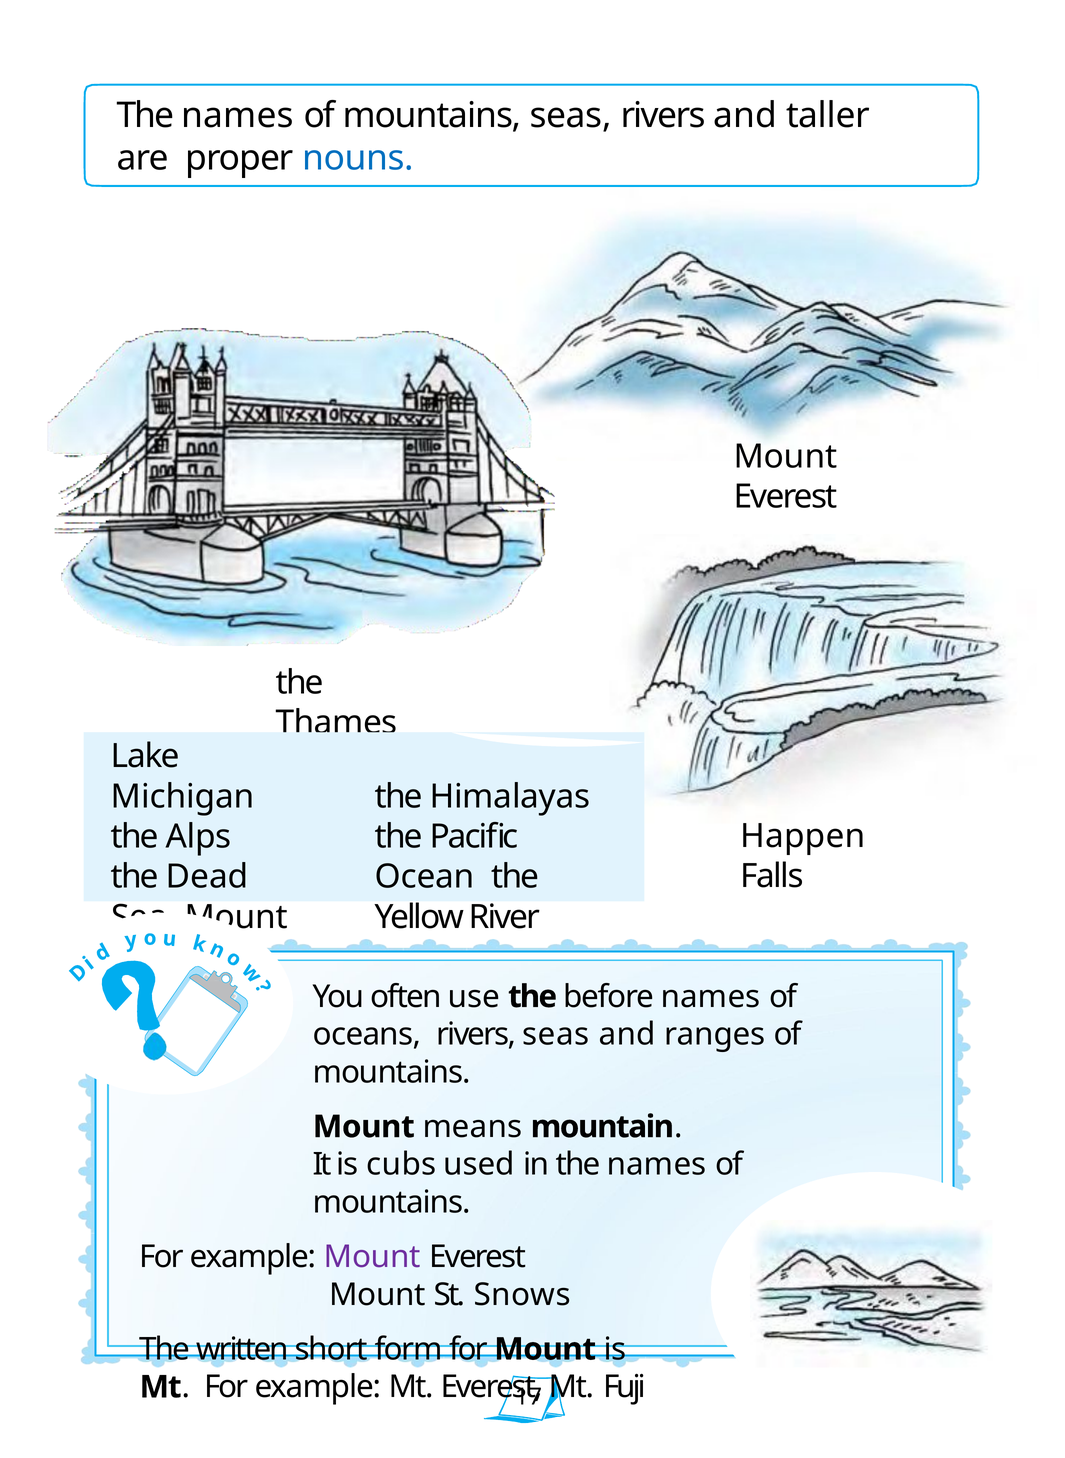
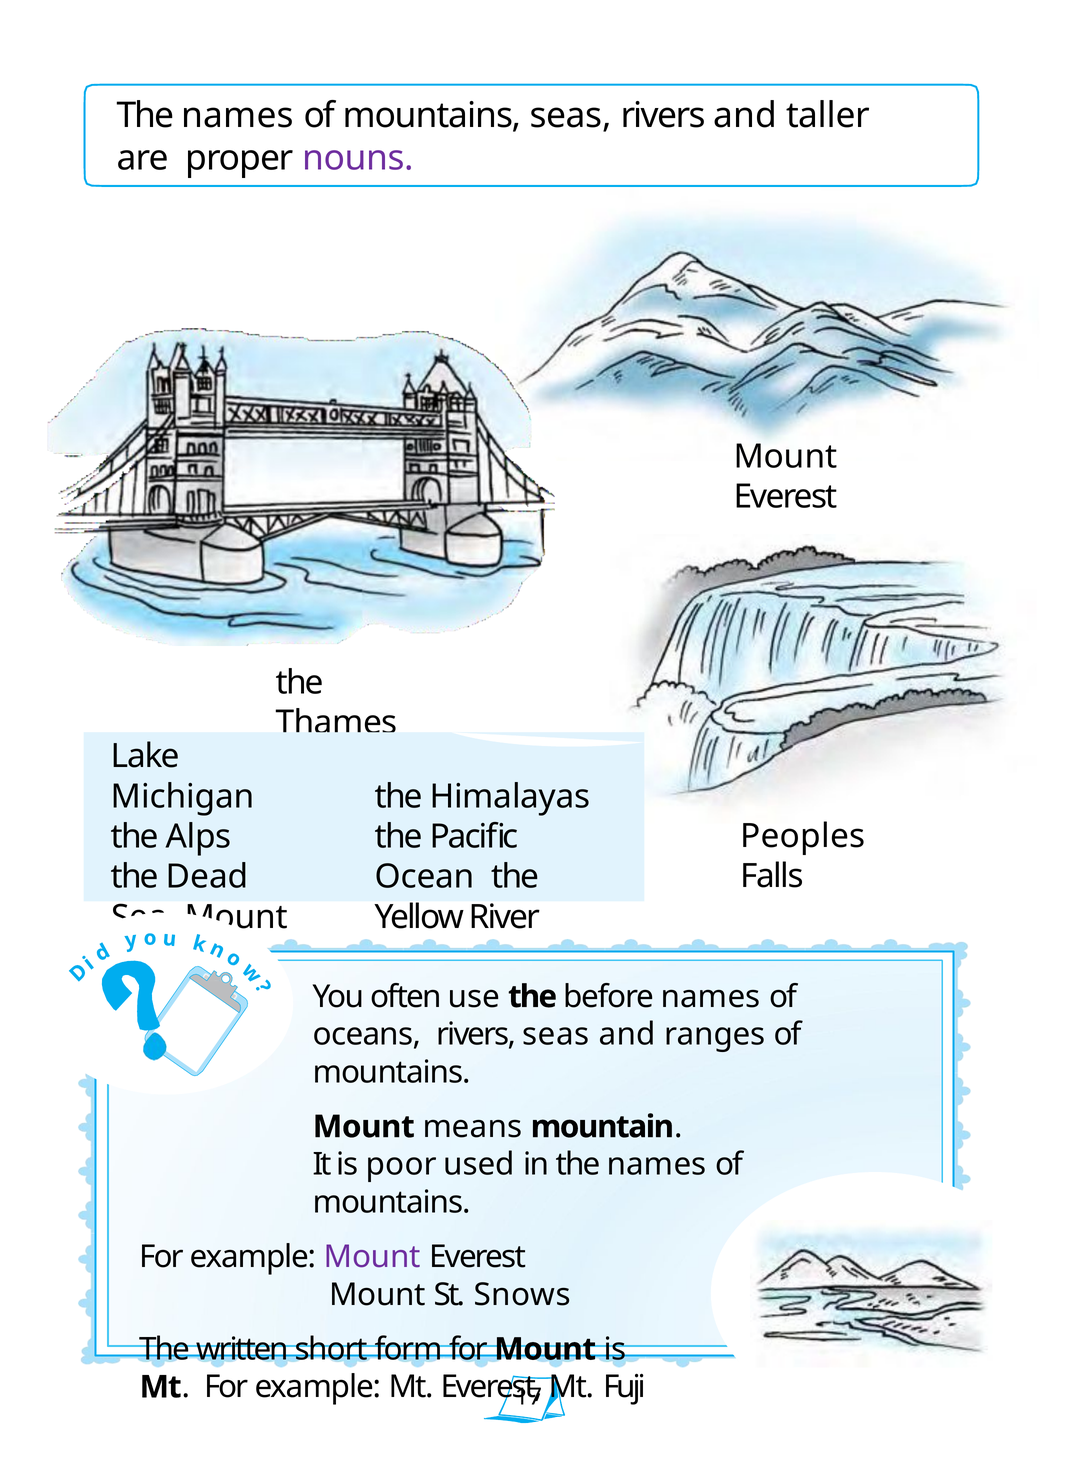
nouns colour: blue -> purple
Happen: Happen -> Peoples
cubs: cubs -> poor
